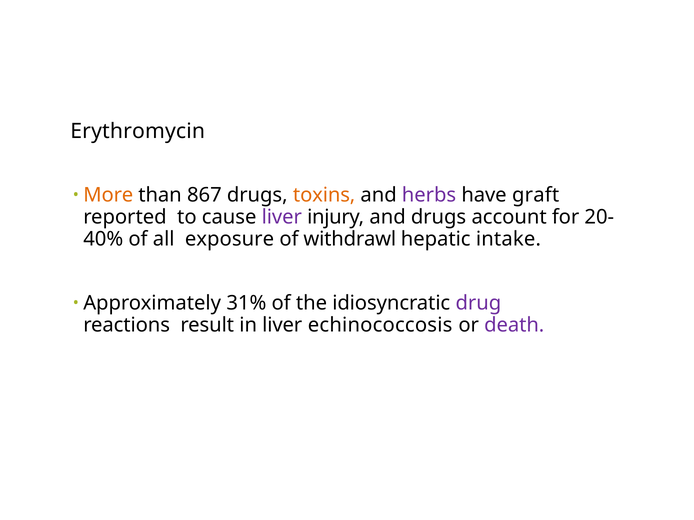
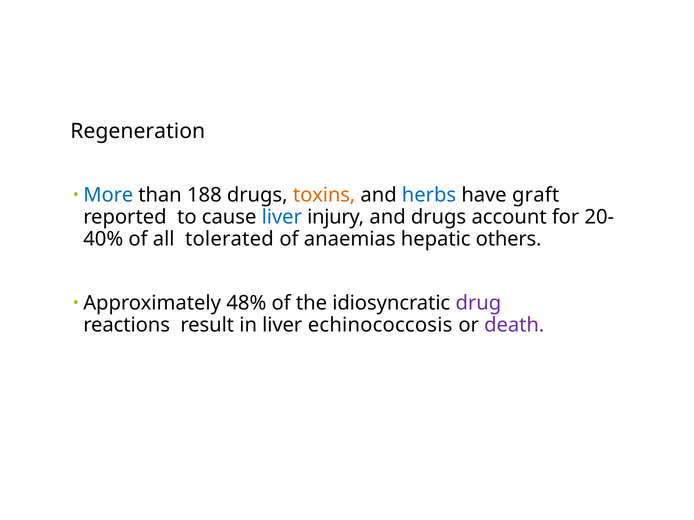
Erythromycin: Erythromycin -> Regeneration
More colour: orange -> blue
867: 867 -> 188
herbs colour: purple -> blue
liver at (282, 217) colour: purple -> blue
exposure: exposure -> tolerated
withdrawl: withdrawl -> anaemias
intake: intake -> others
31%: 31% -> 48%
